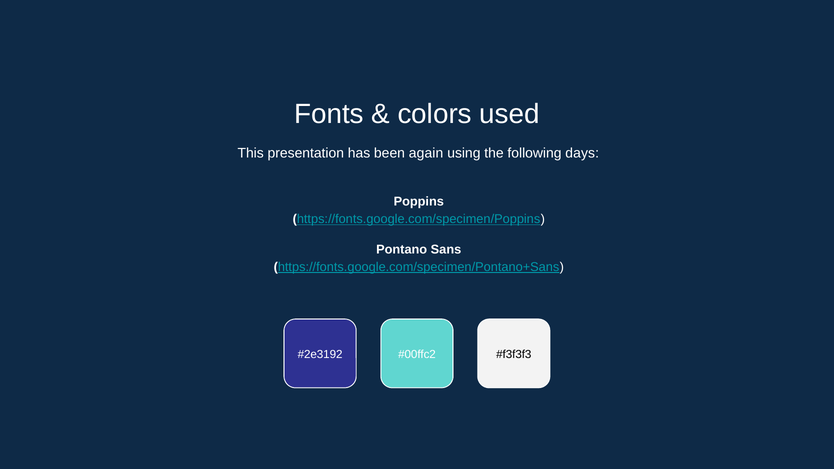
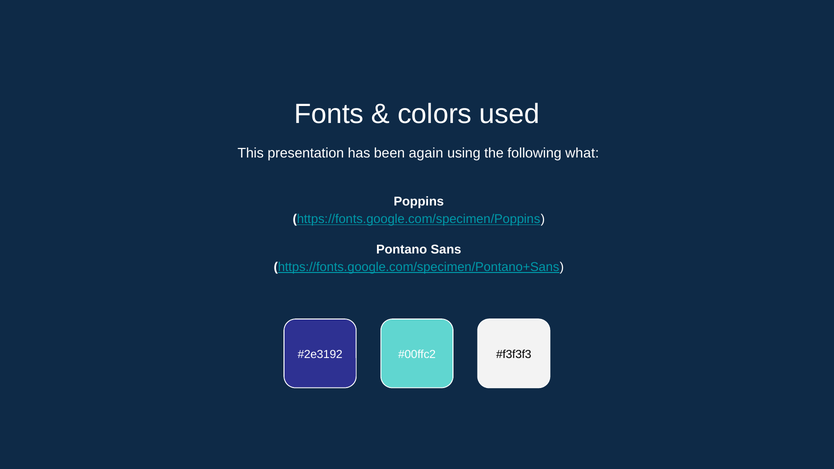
days: days -> what
